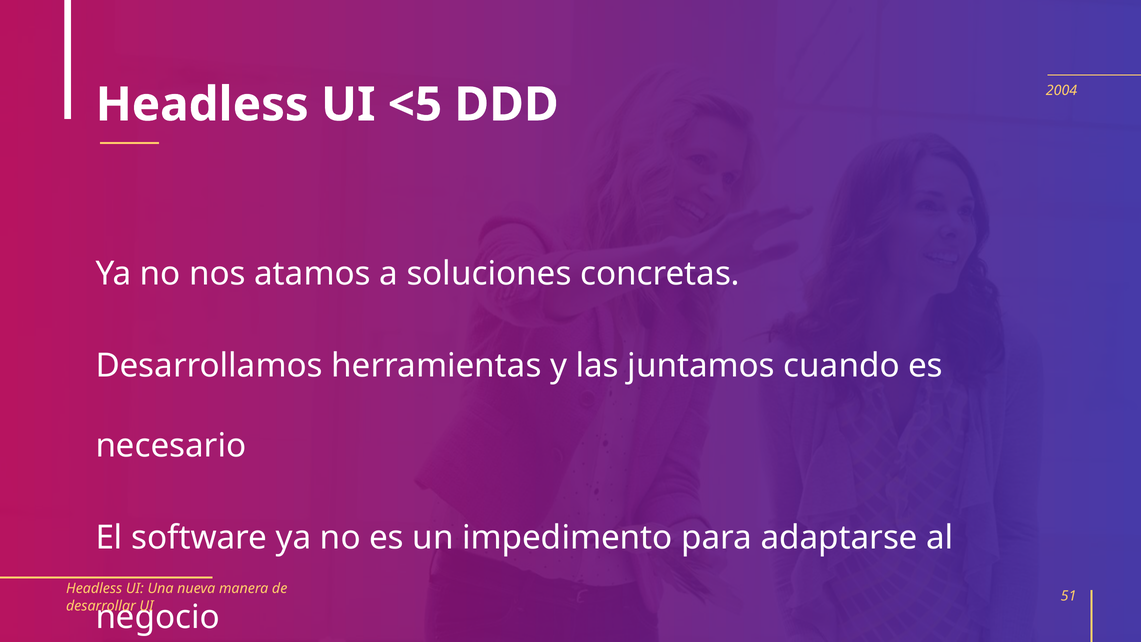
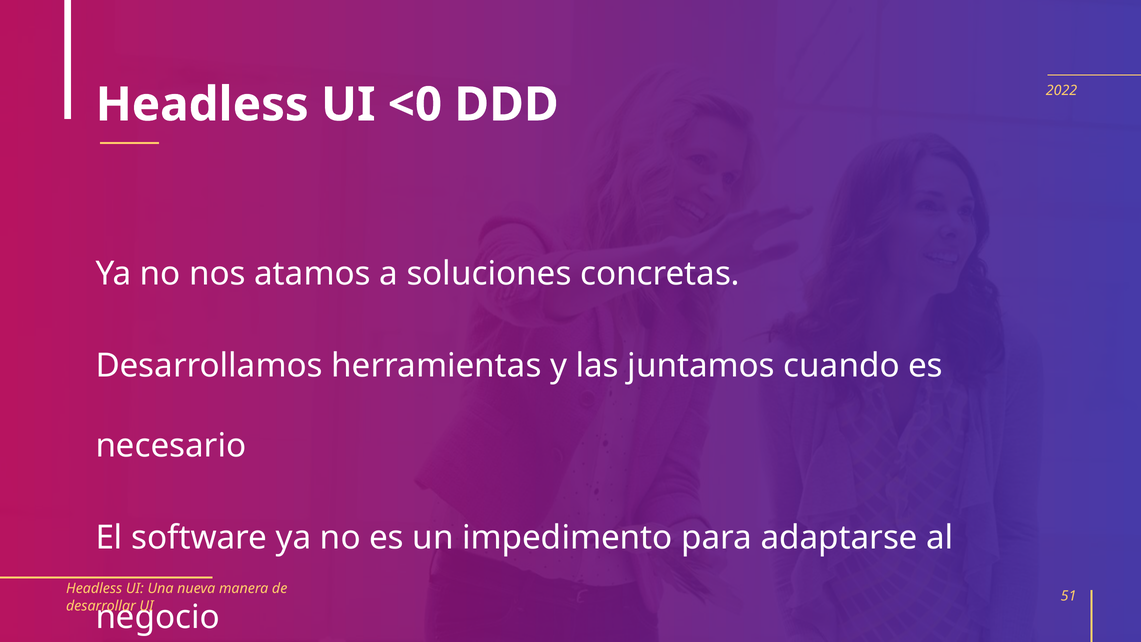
2004: 2004 -> 2022
<5: <5 -> <0
